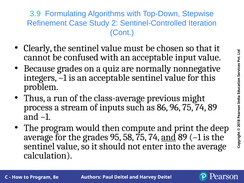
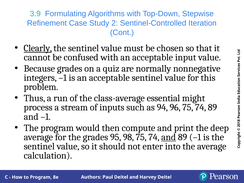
Clearly underline: none -> present
previous: previous -> essential
86: 86 -> 94
58: 58 -> 98
